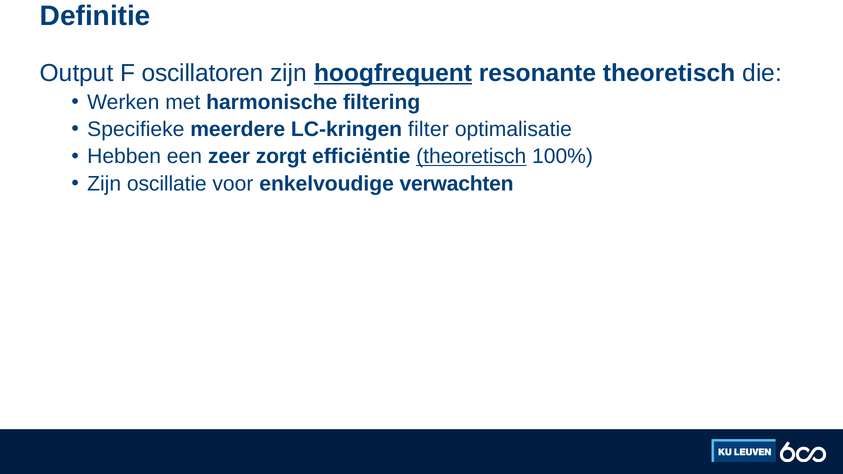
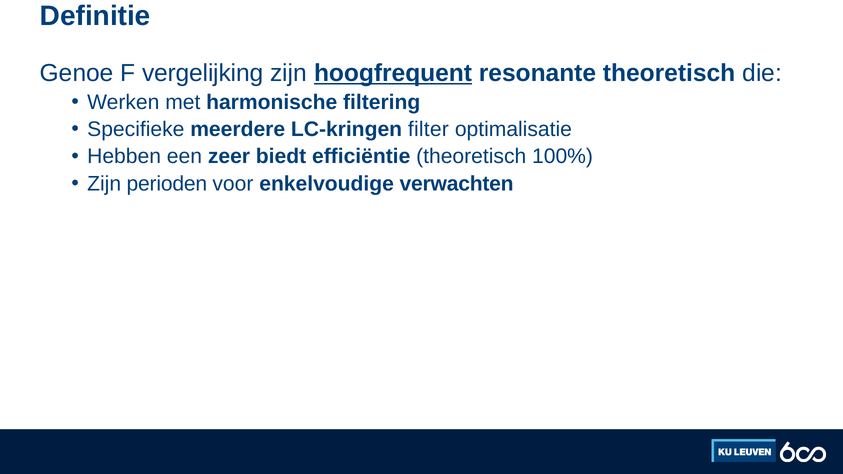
Output: Output -> Genoe
oscillatoren: oscillatoren -> vergelijking
zorgt: zorgt -> biedt
theoretisch at (471, 157) underline: present -> none
oscillatie: oscillatie -> perioden
